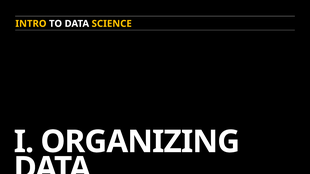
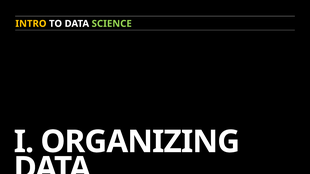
SCIENCE colour: yellow -> light green
